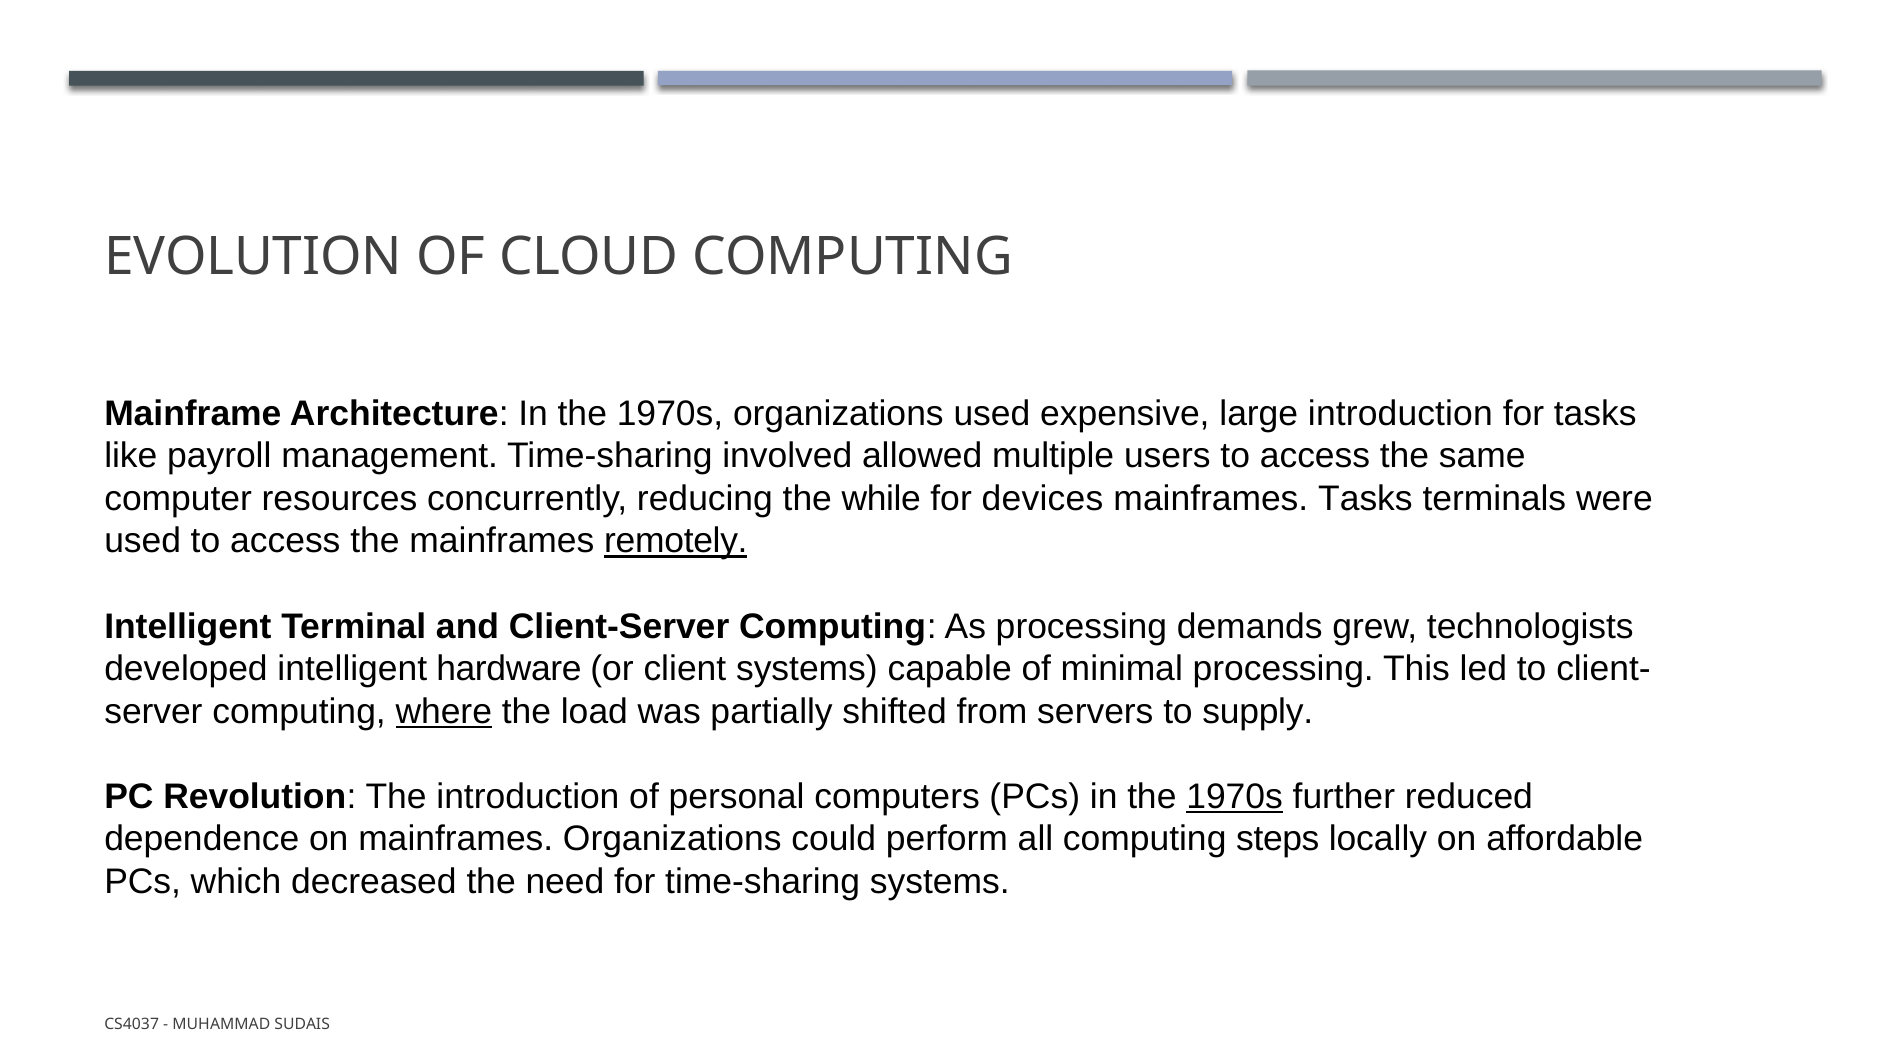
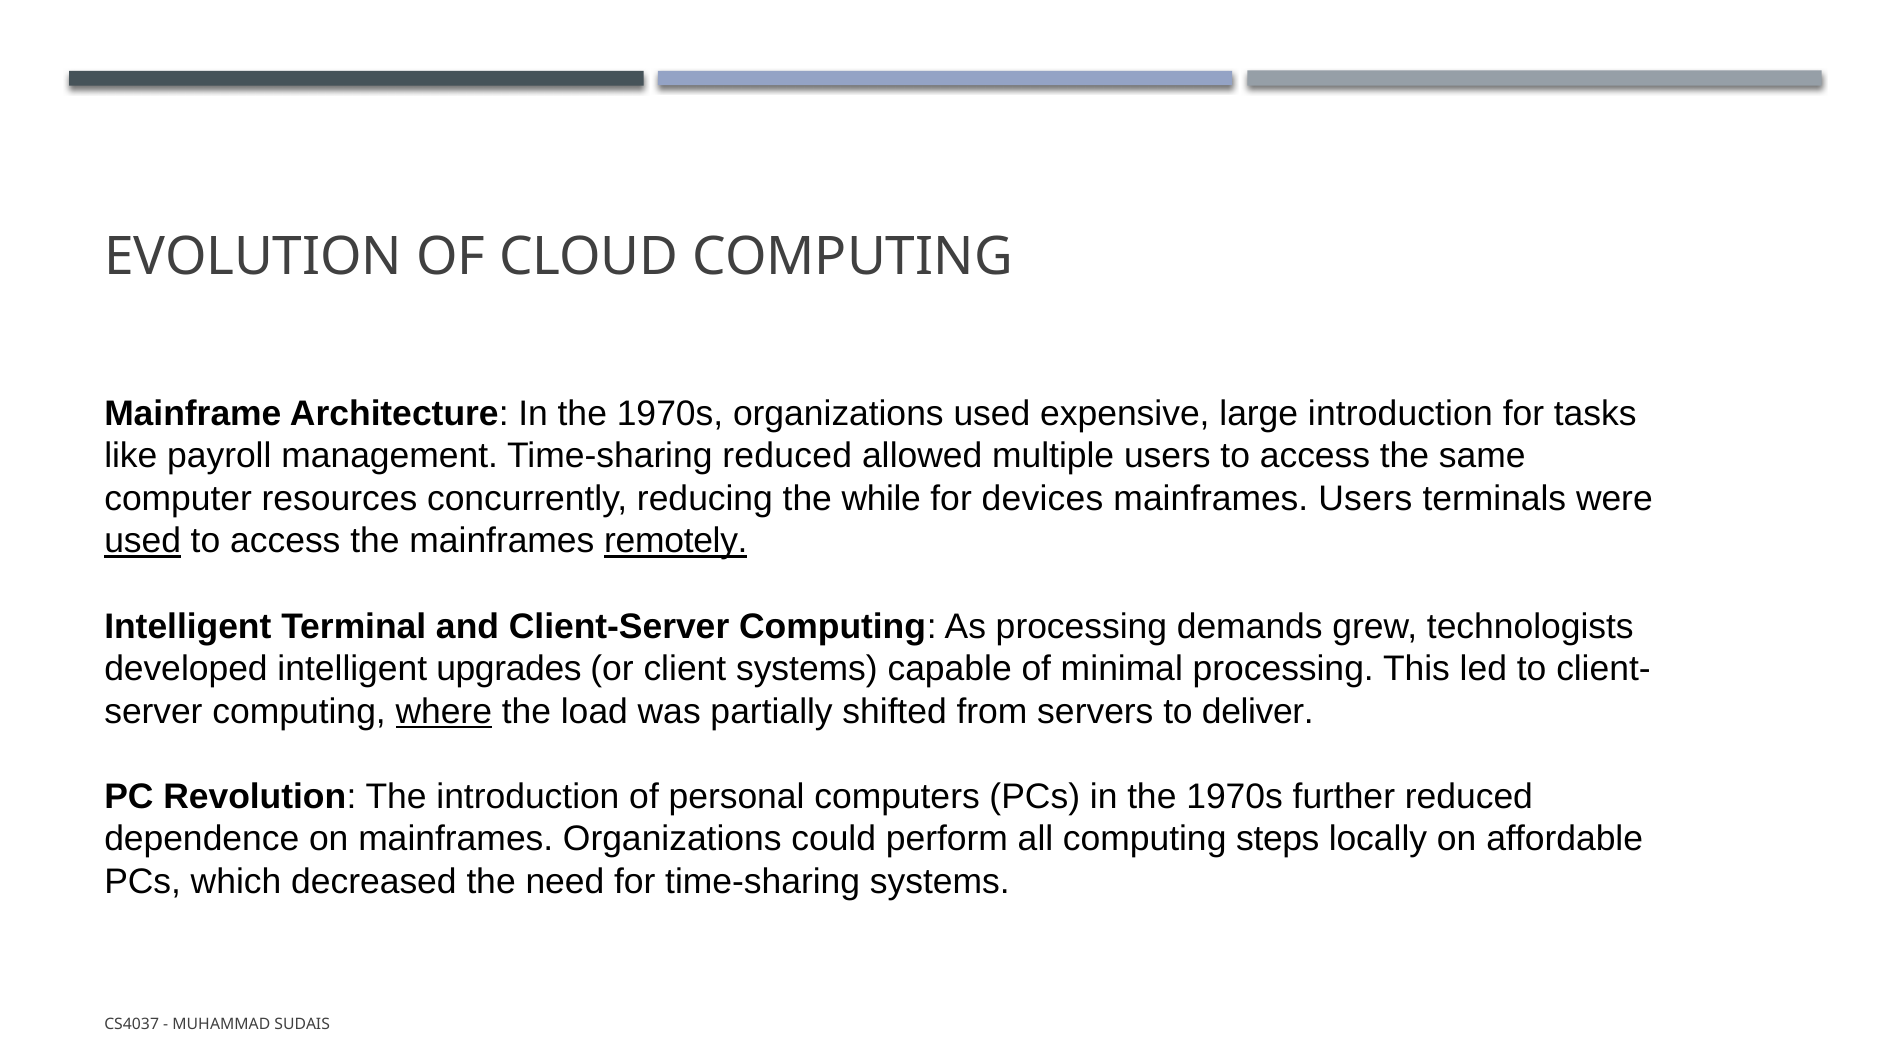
Time-sharing involved: involved -> reduced
mainframes Tasks: Tasks -> Users
used at (143, 541) underline: none -> present
hardware: hardware -> upgrades
supply: supply -> deliver
1970s at (1235, 796) underline: present -> none
